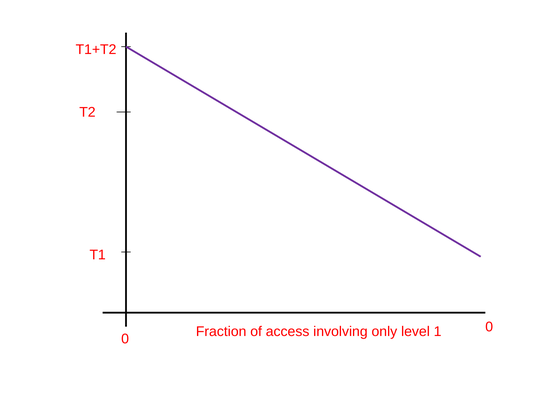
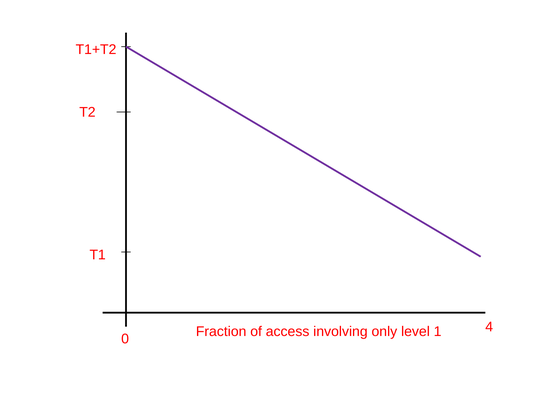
1 0: 0 -> 4
